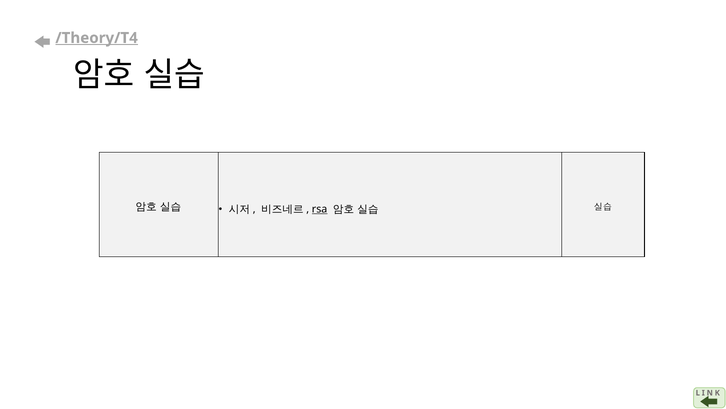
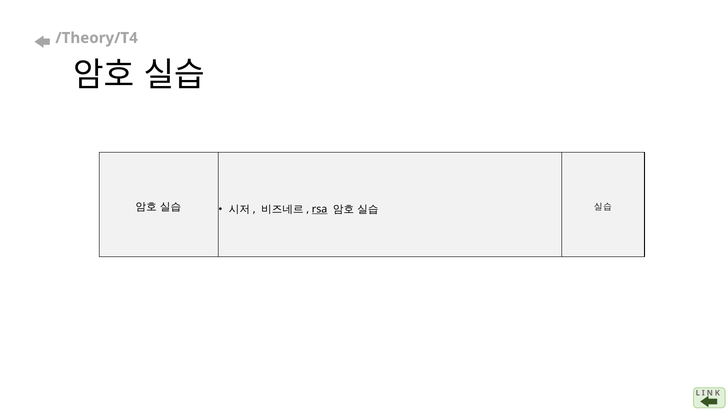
/Theory/T4 underline: present -> none
